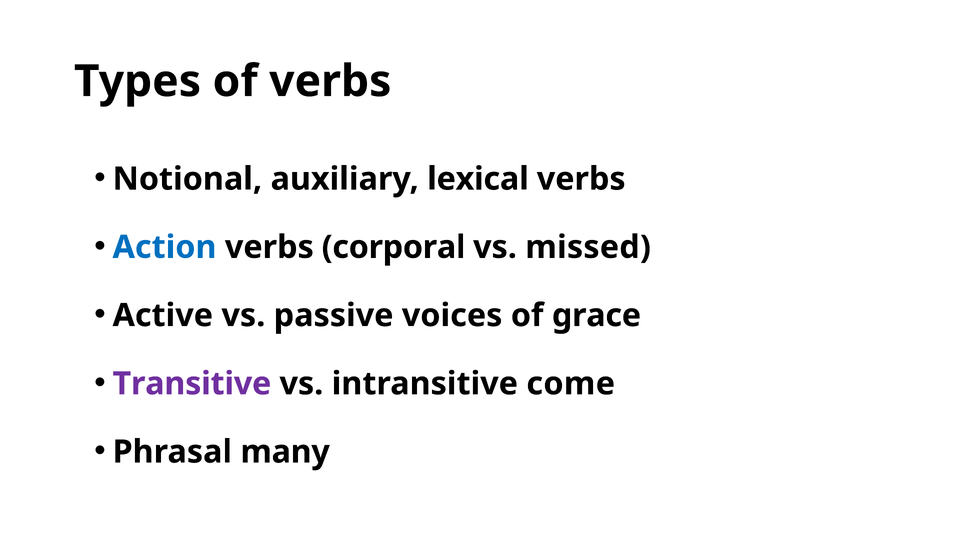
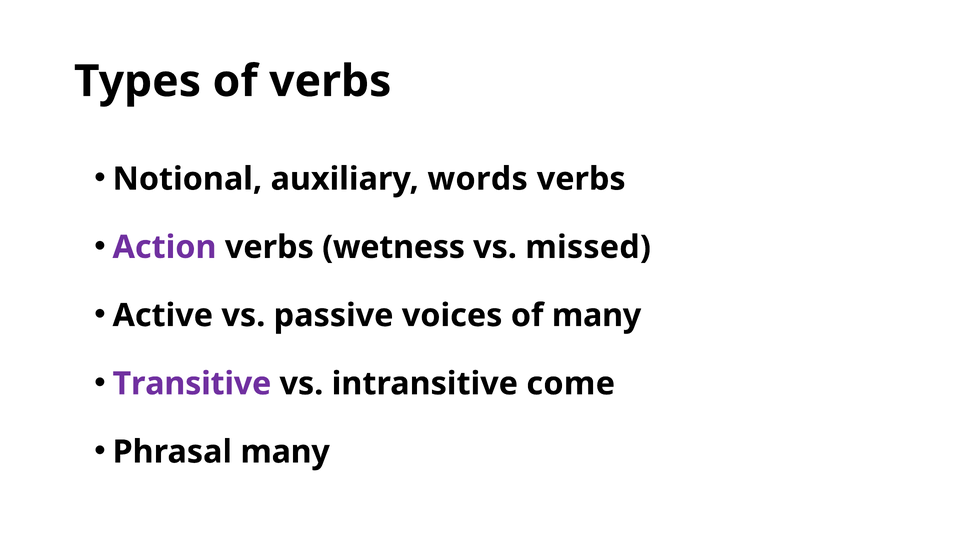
lexical: lexical -> words
Action colour: blue -> purple
corporal: corporal -> wetness
of grace: grace -> many
